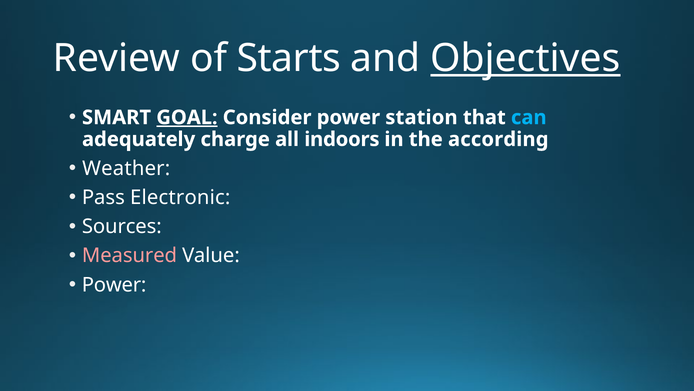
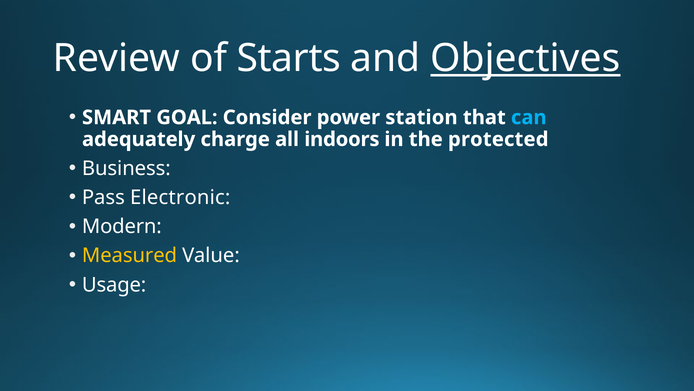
GOAL underline: present -> none
according: according -> protected
Weather: Weather -> Business
Sources: Sources -> Modern
Measured colour: pink -> yellow
Power at (114, 284): Power -> Usage
